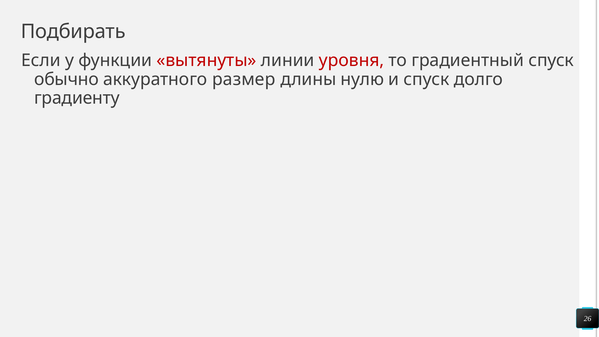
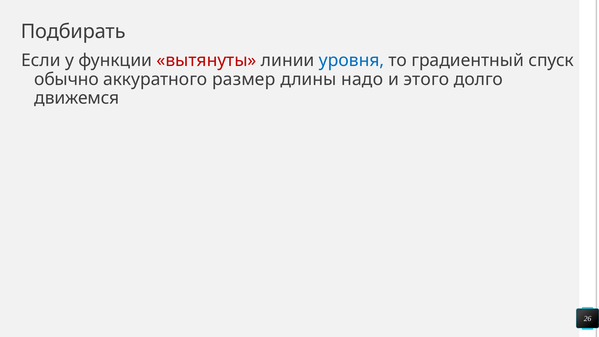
уровня colour: red -> blue
нулю: нулю -> надо
и спуск: спуск -> этого
градиенту: градиенту -> движемся
